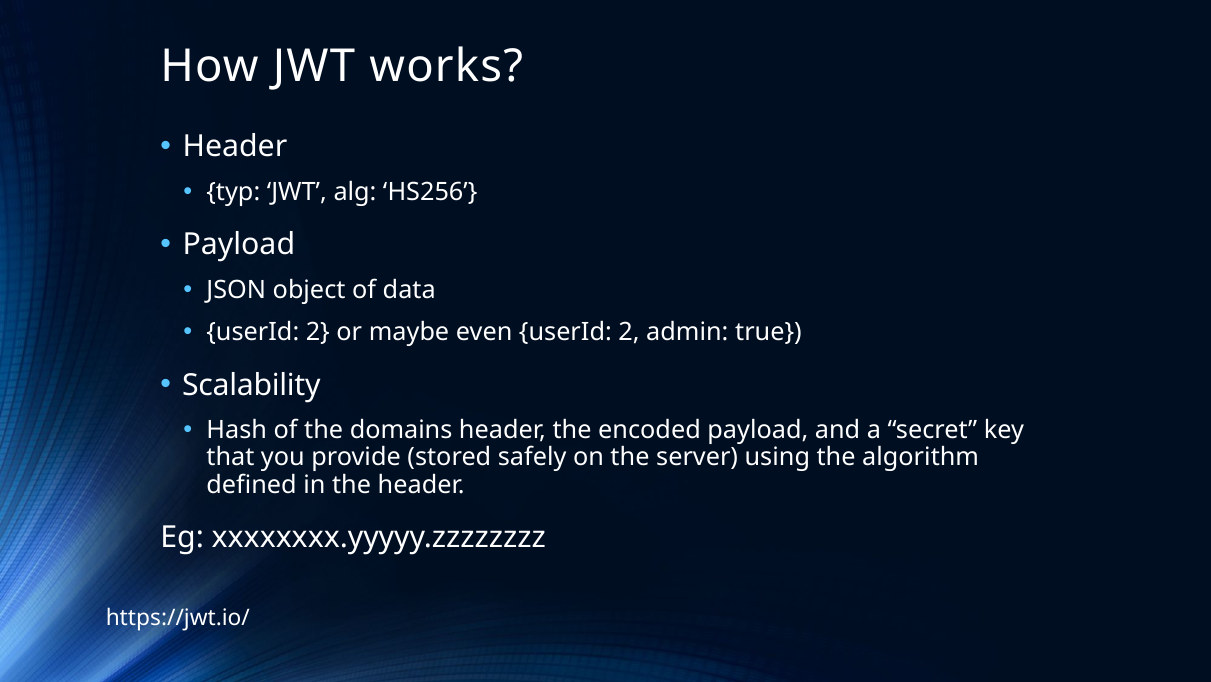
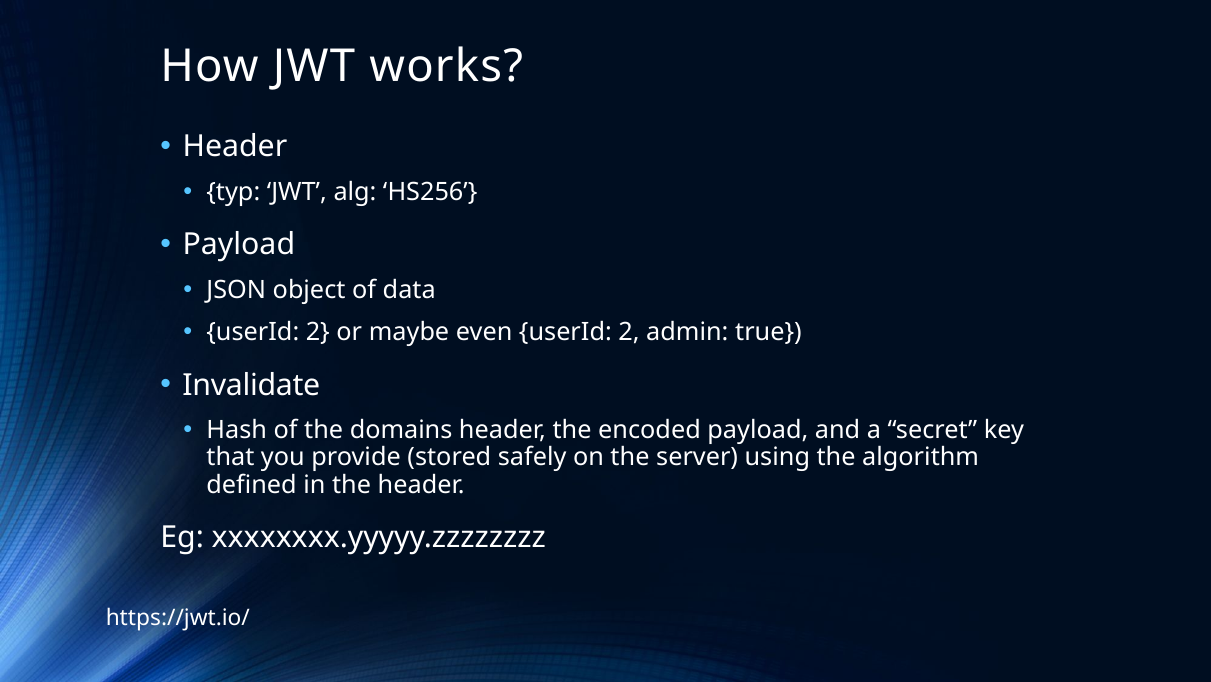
Scalability: Scalability -> Invalidate
